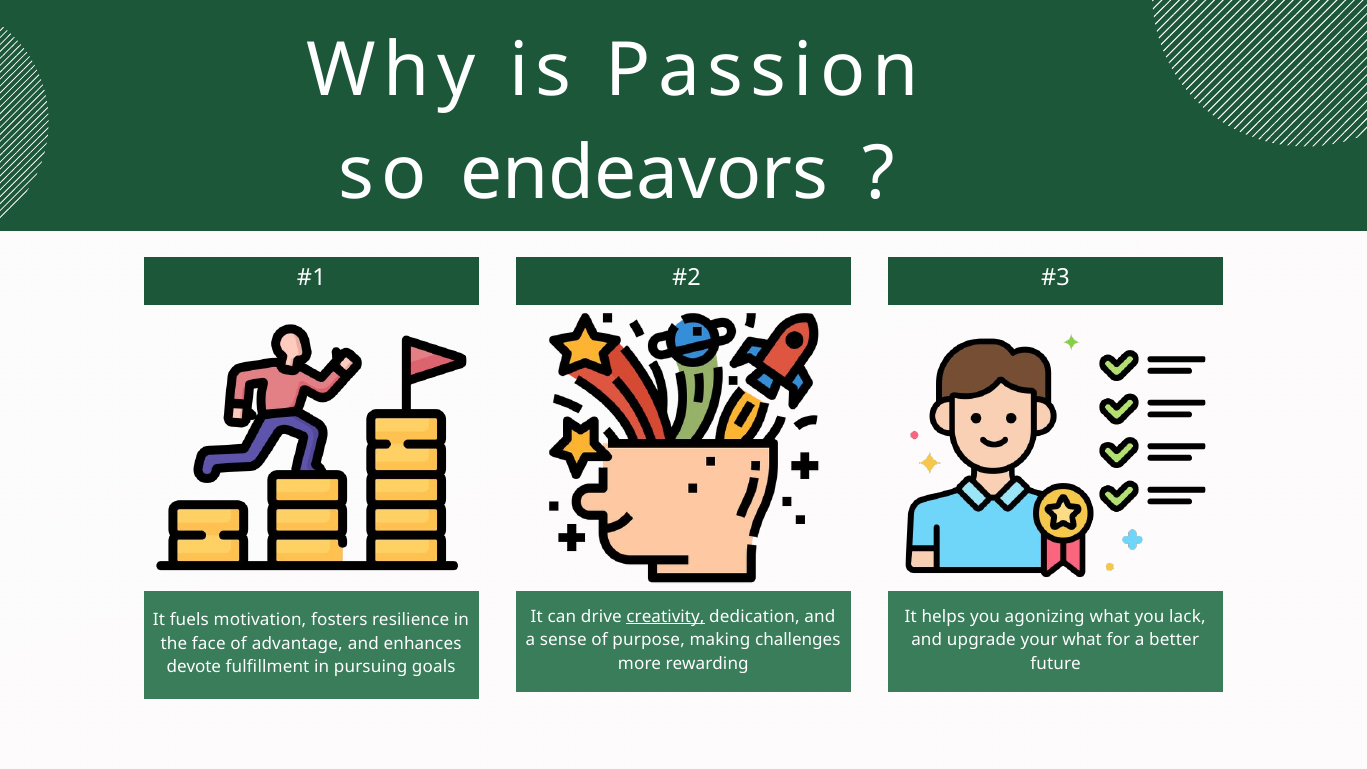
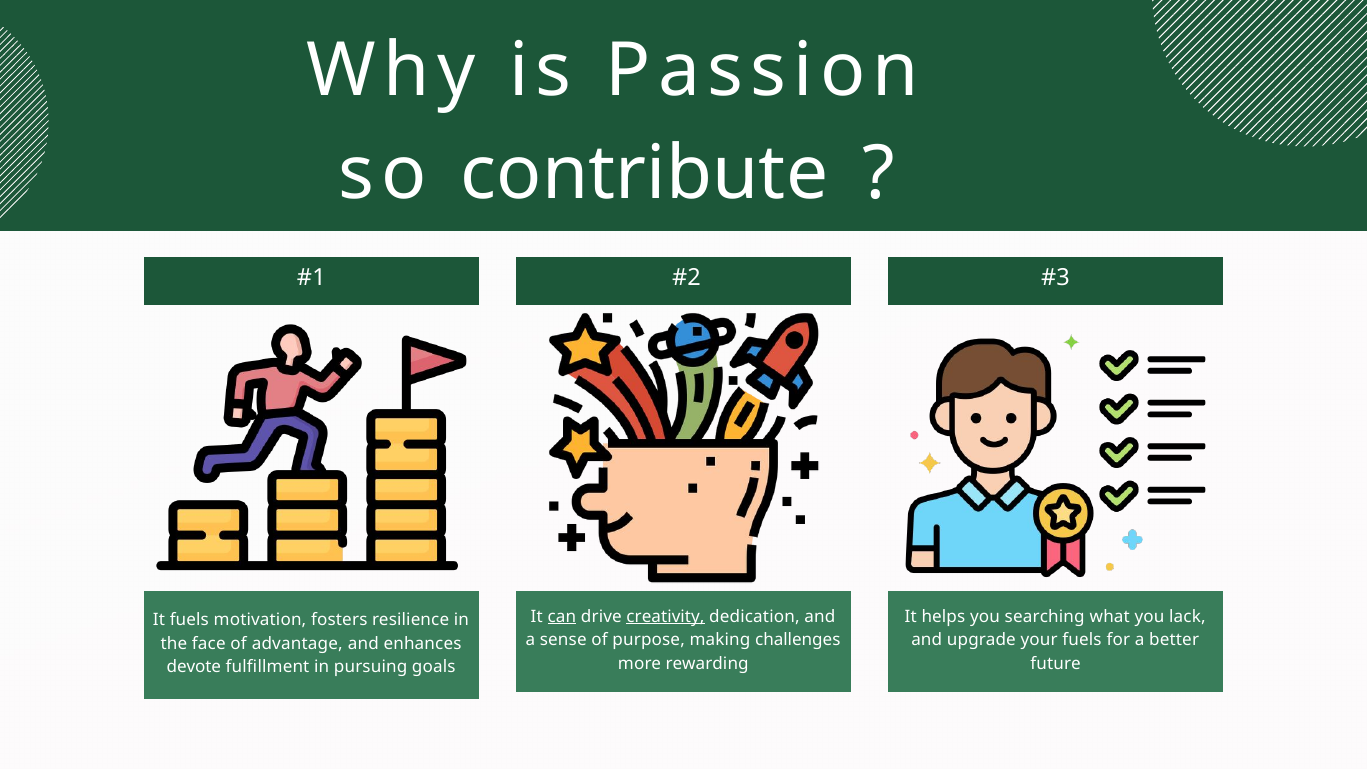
endeavors: endeavors -> contribute
can underline: none -> present
agonizing: agonizing -> searching
your what: what -> fuels
